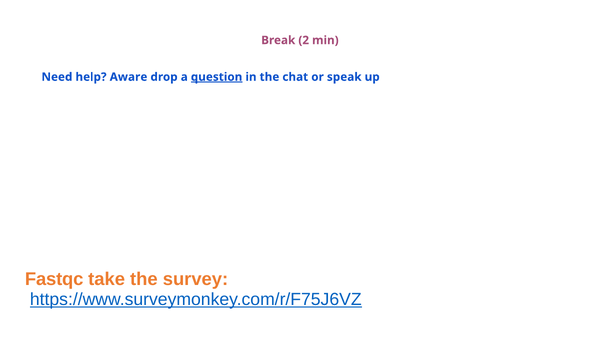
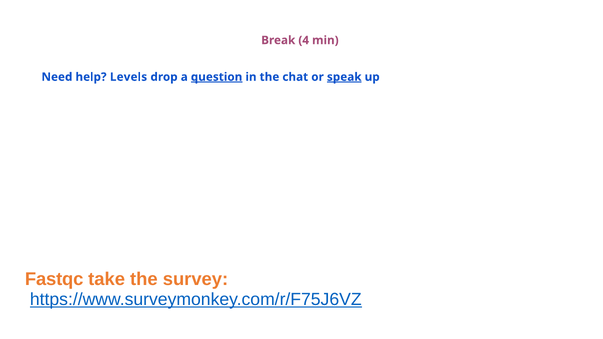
2: 2 -> 4
Aware: Aware -> Levels
speak underline: none -> present
